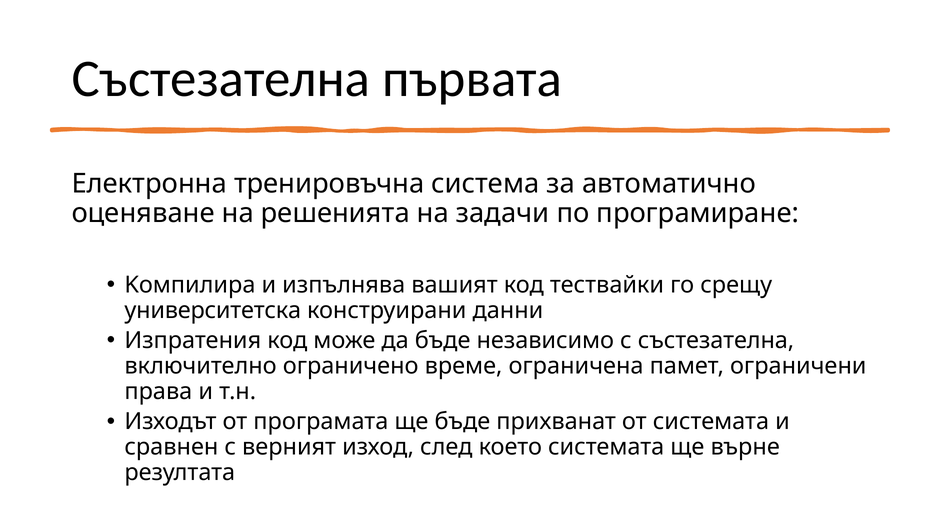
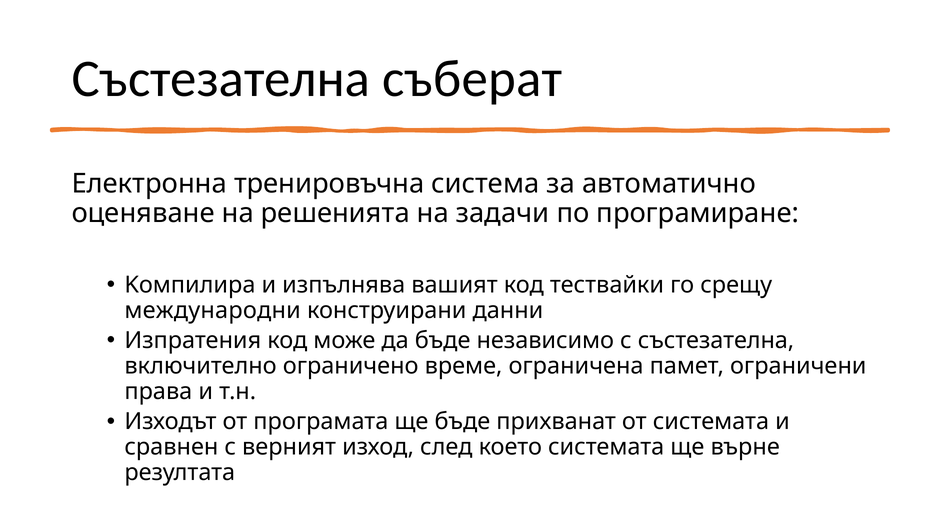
първата: първата -> съберат
университетска: университетска -> международни
